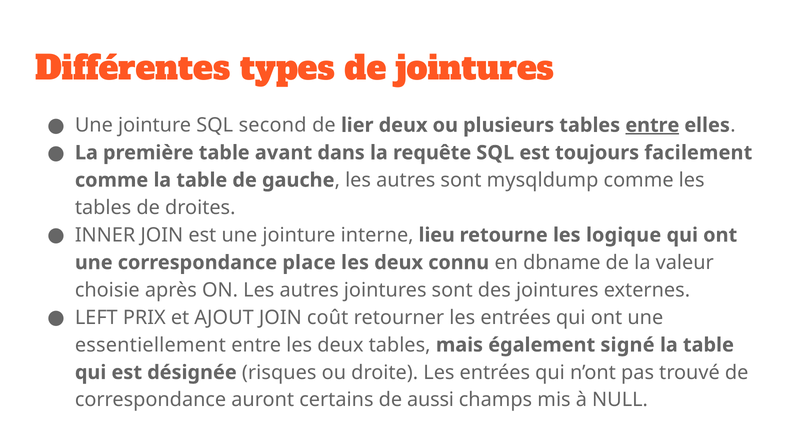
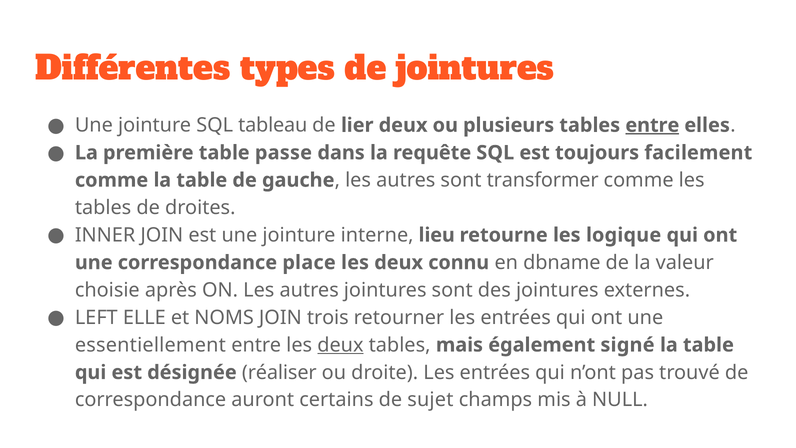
second: second -> tableau
avant: avant -> passe
mysqldump: mysqldump -> transformer
PRIX: PRIX -> ELLE
AJOUT: AJOUT -> NOMS
coût: coût -> trois
deux at (340, 345) underline: none -> present
risques: risques -> réaliser
aussi: aussi -> sujet
